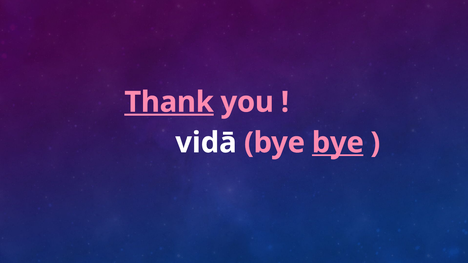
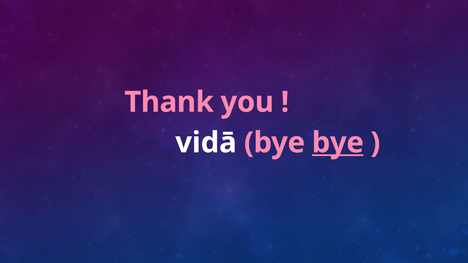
Thank underline: present -> none
